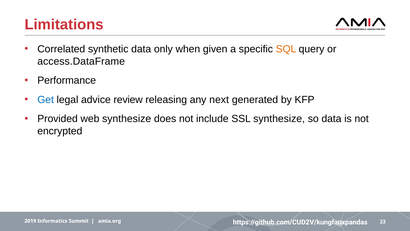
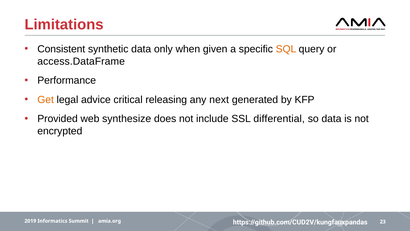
Correlated: Correlated -> Consistent
Get colour: blue -> orange
review: review -> critical
SSL synthesize: synthesize -> differential
